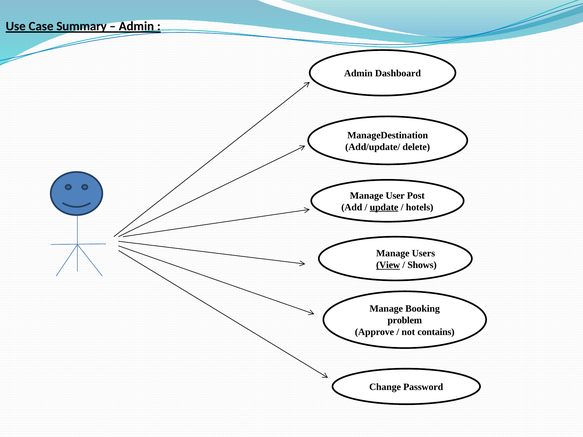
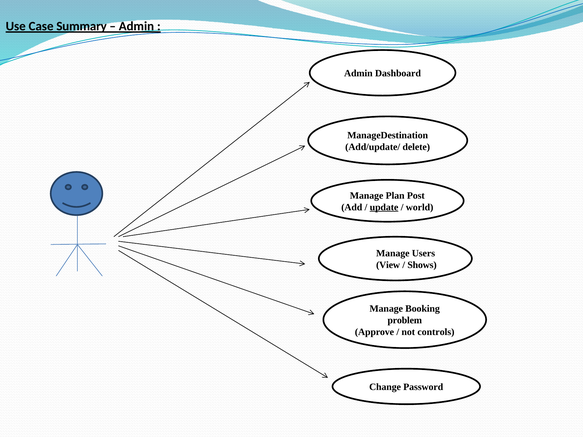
User: User -> Plan
hotels: hotels -> world
View underline: present -> none
contains: contains -> controls
